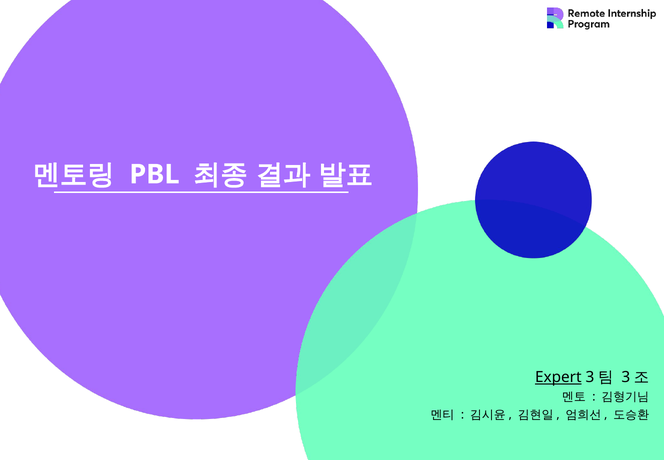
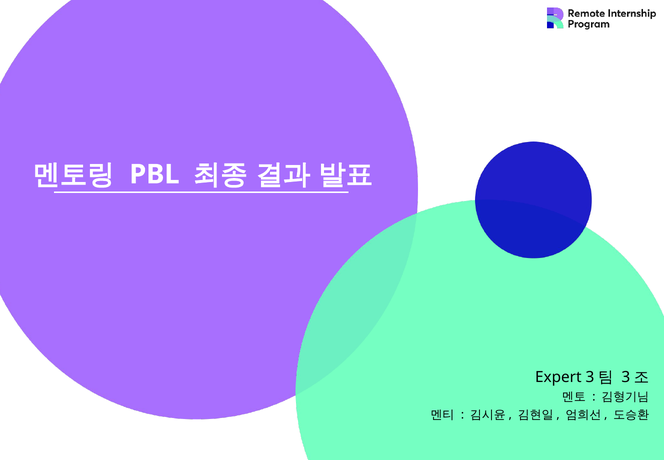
Expert underline: present -> none
